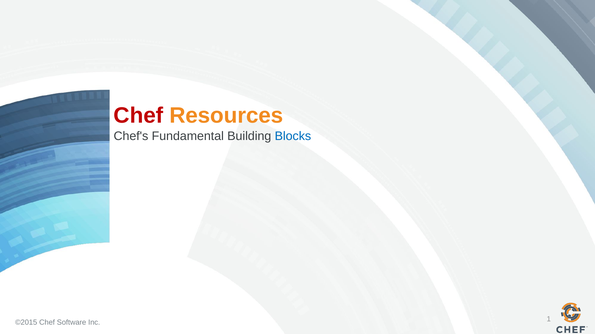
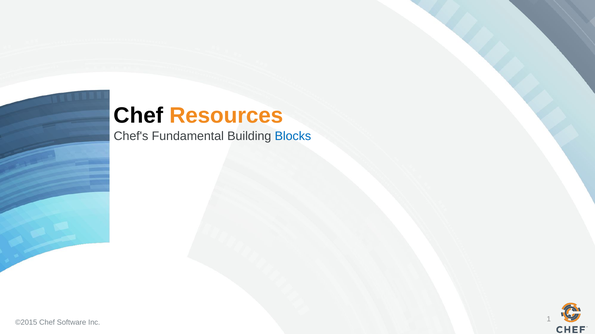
Chef at (138, 116) colour: red -> black
